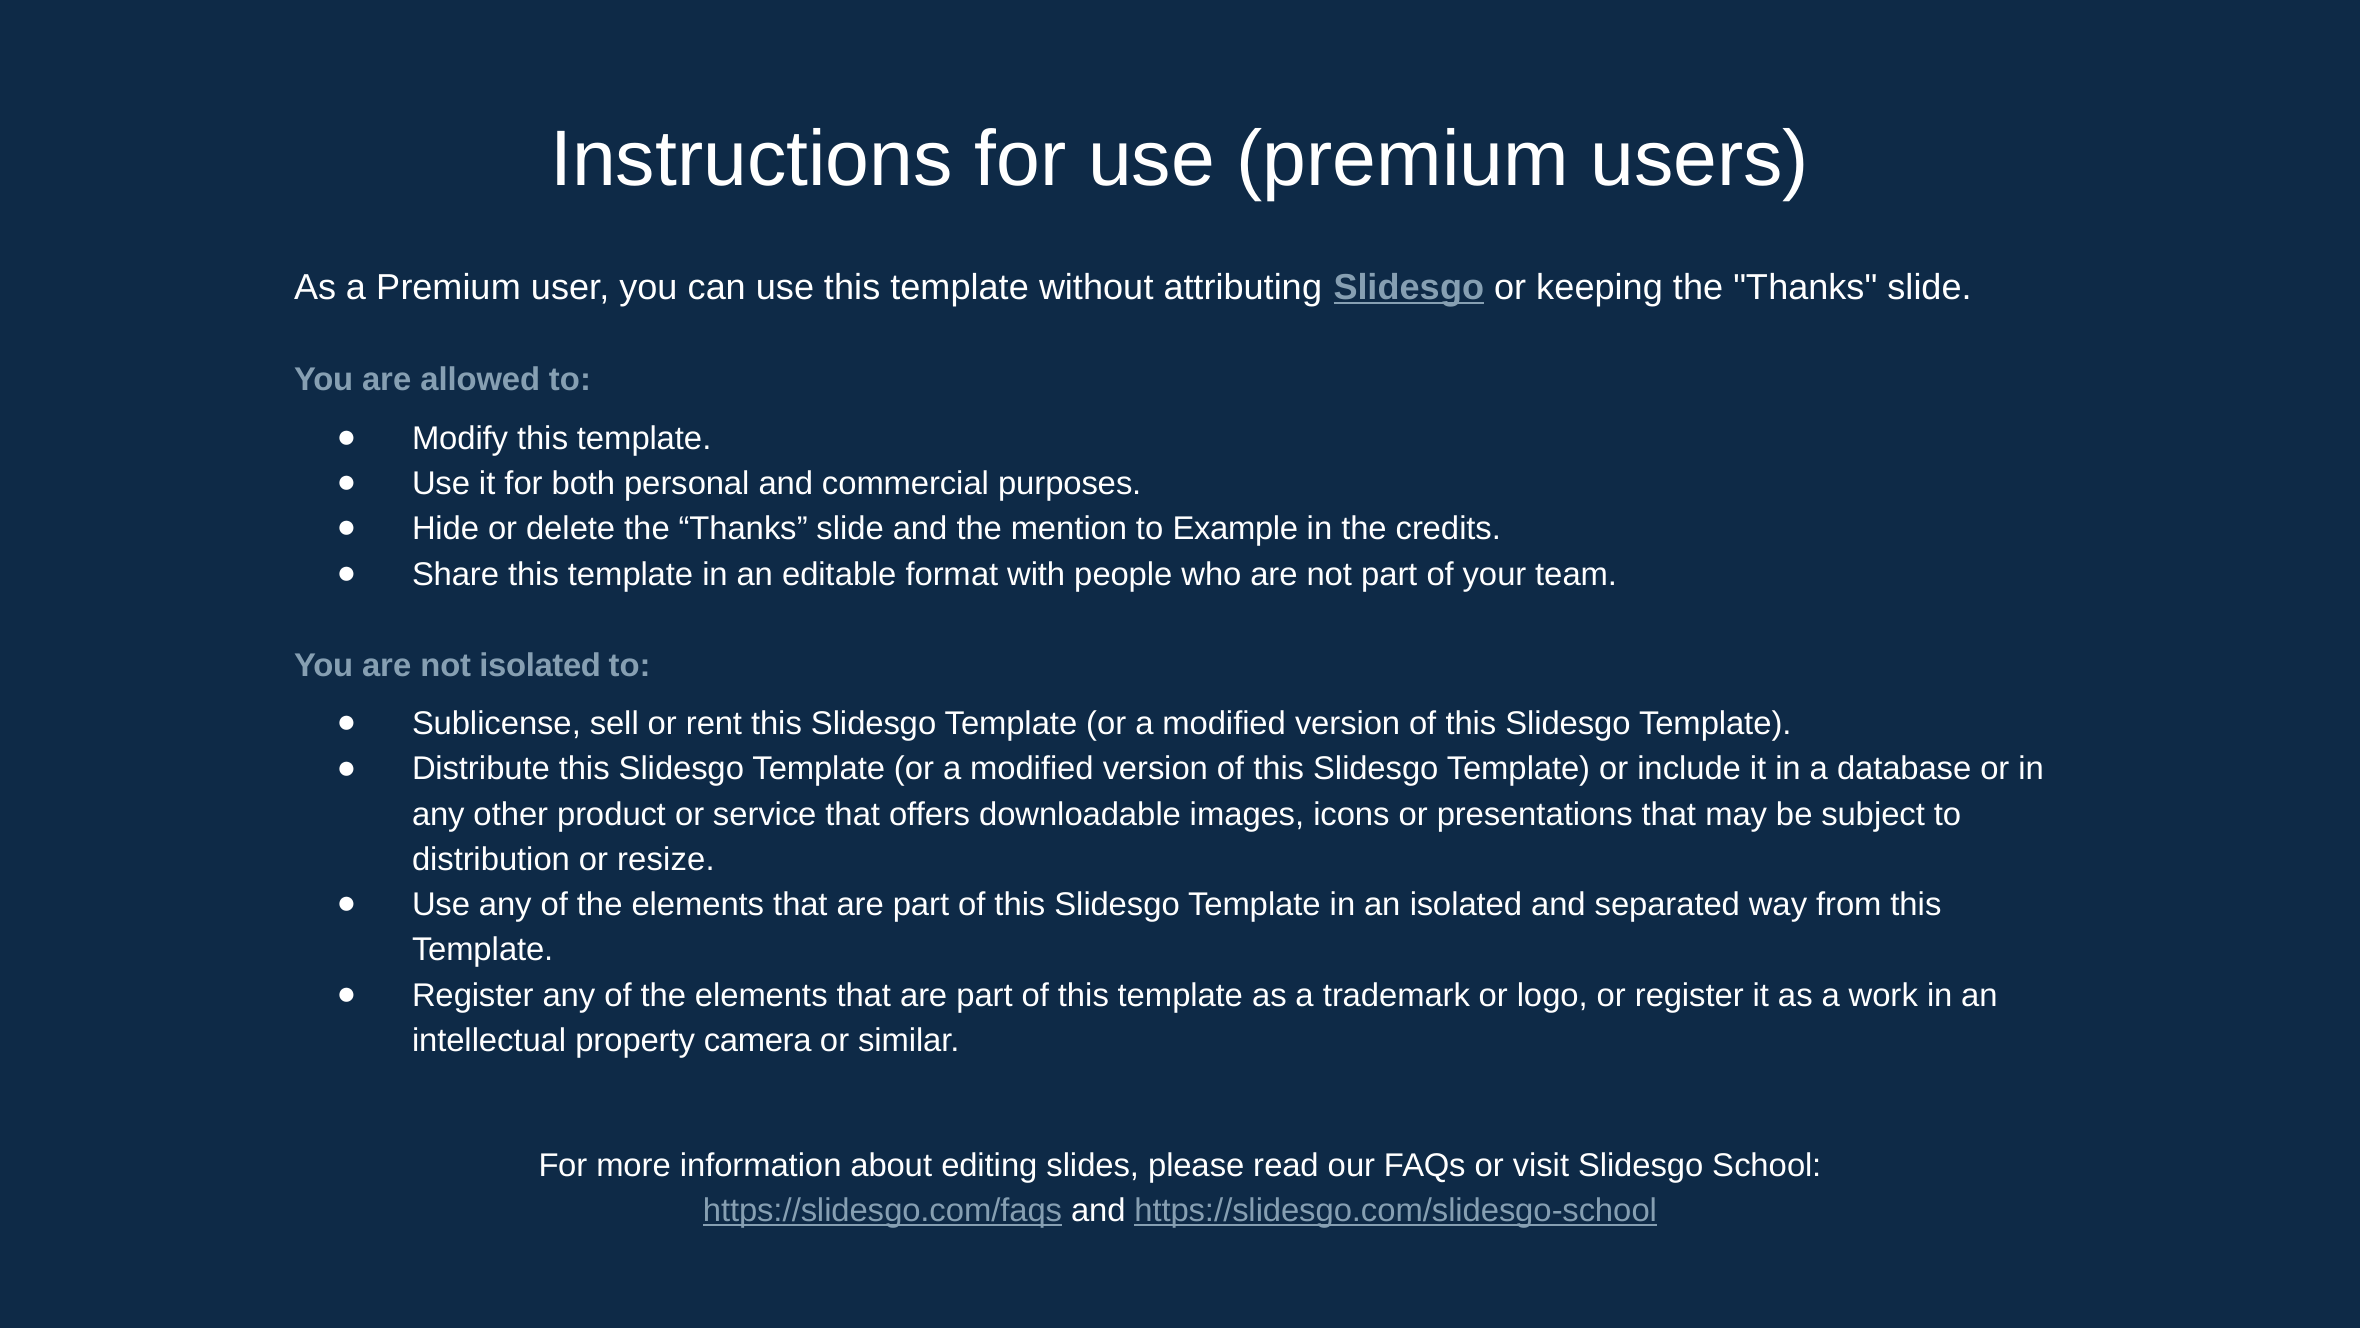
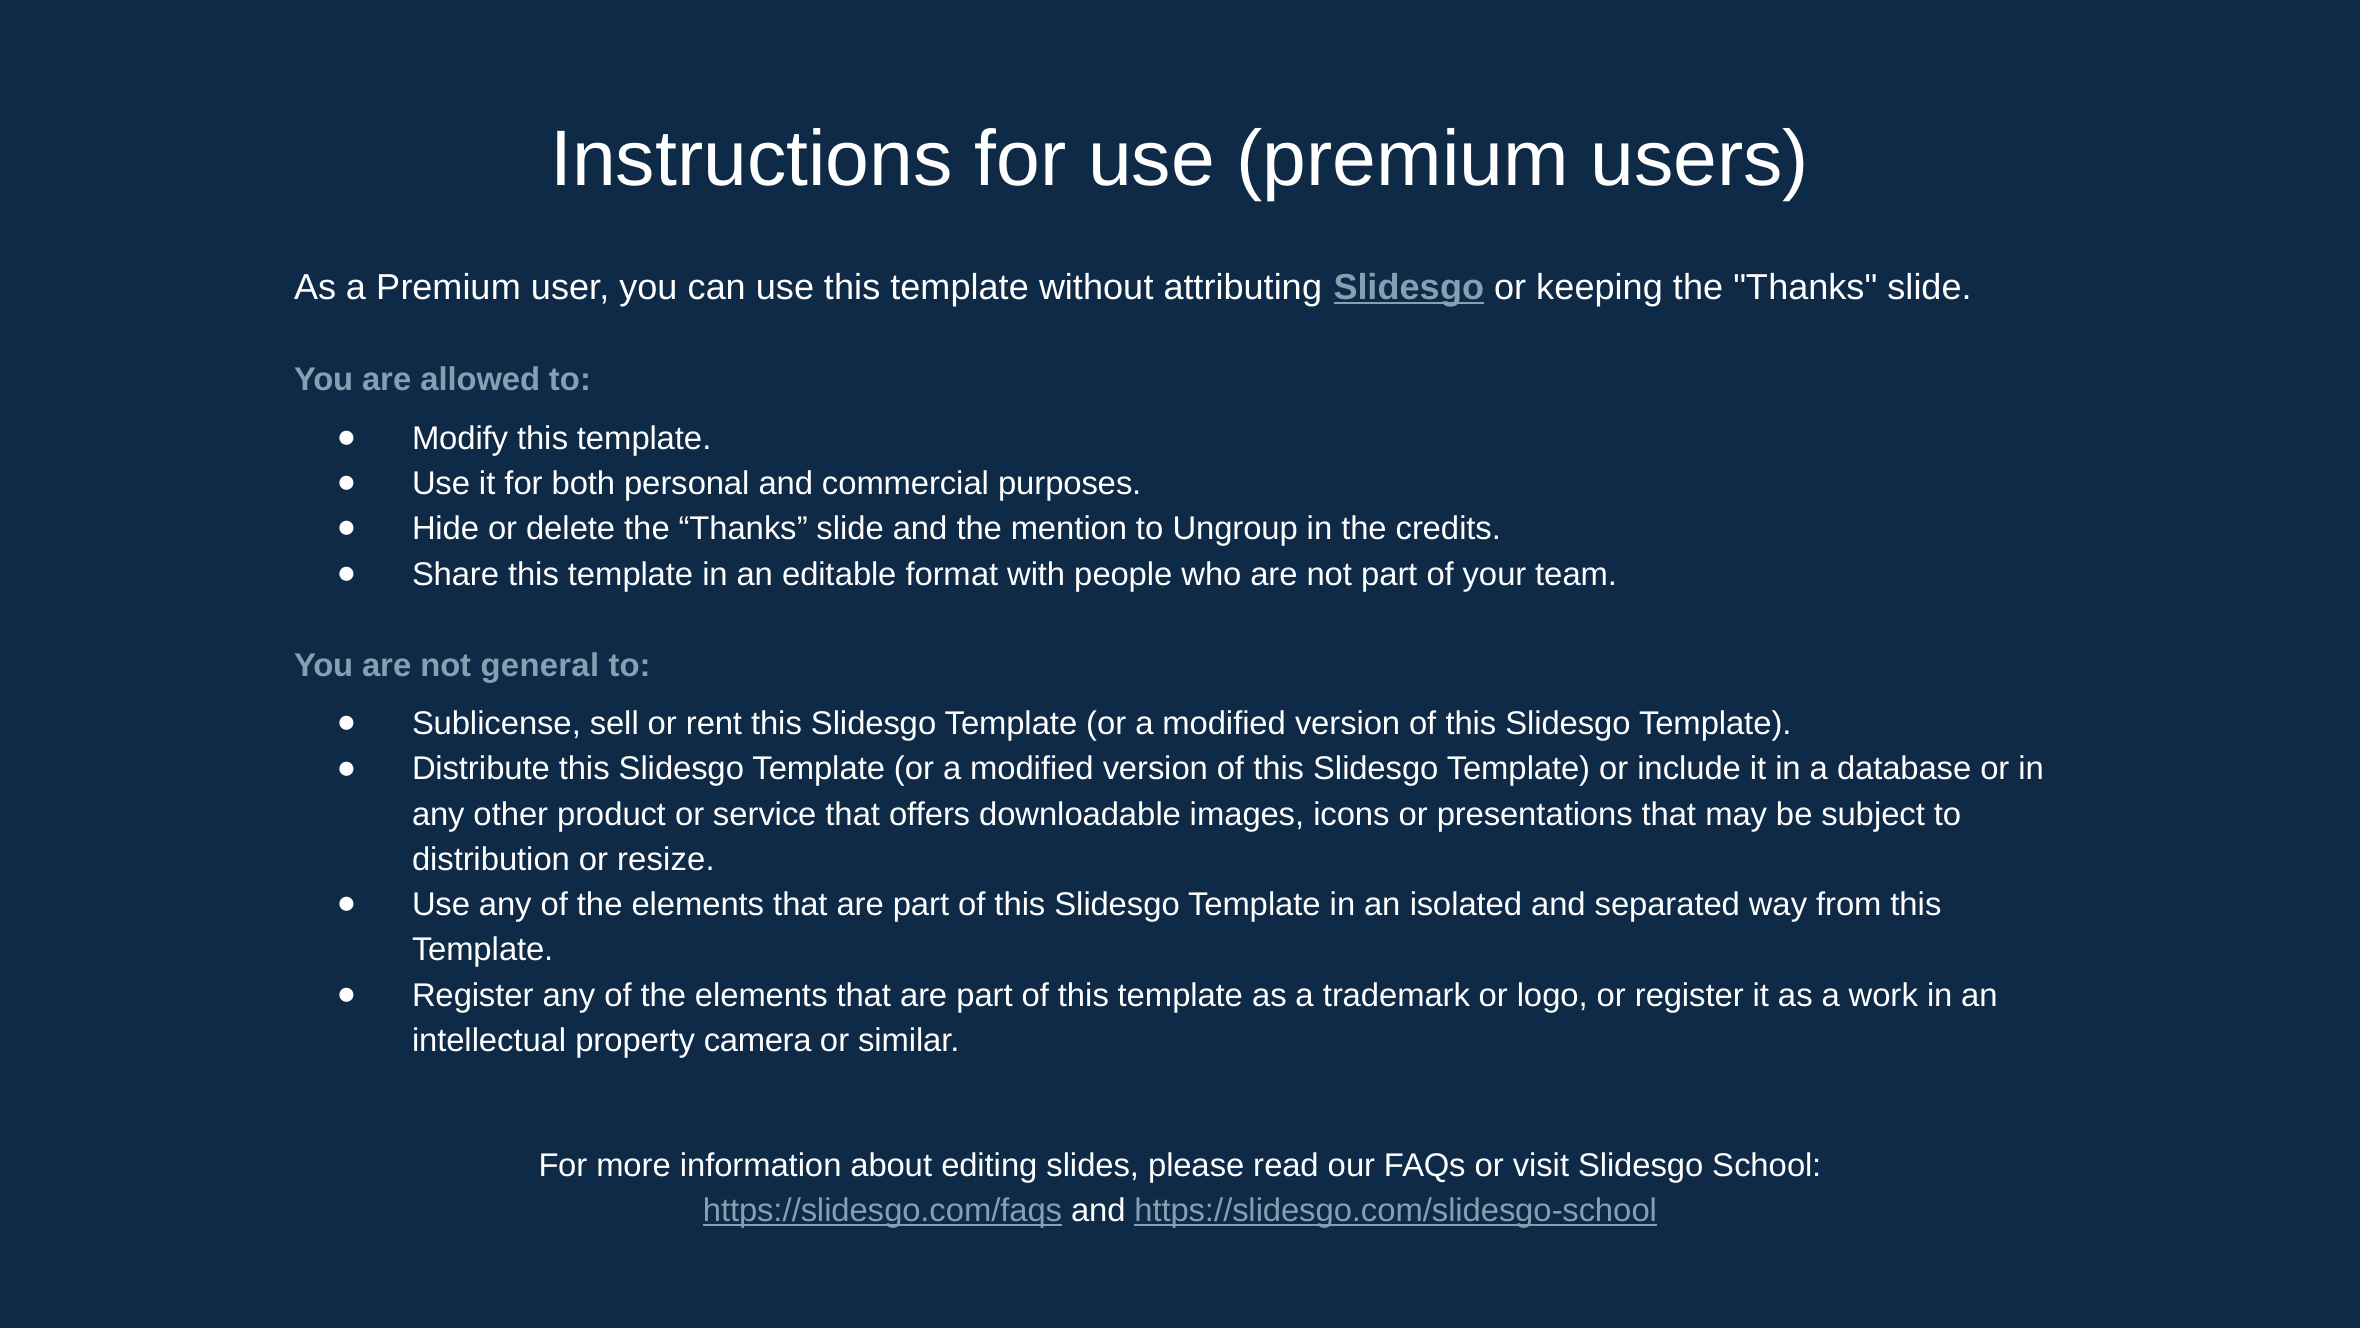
Example: Example -> Ungroup
not isolated: isolated -> general
